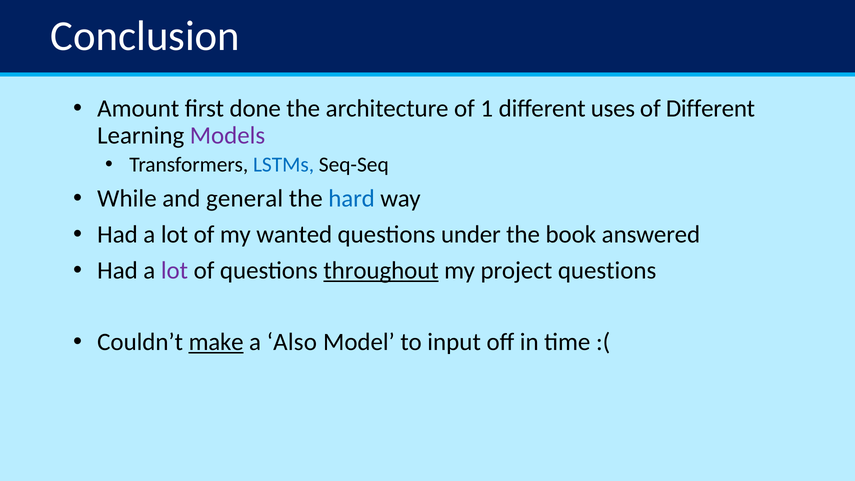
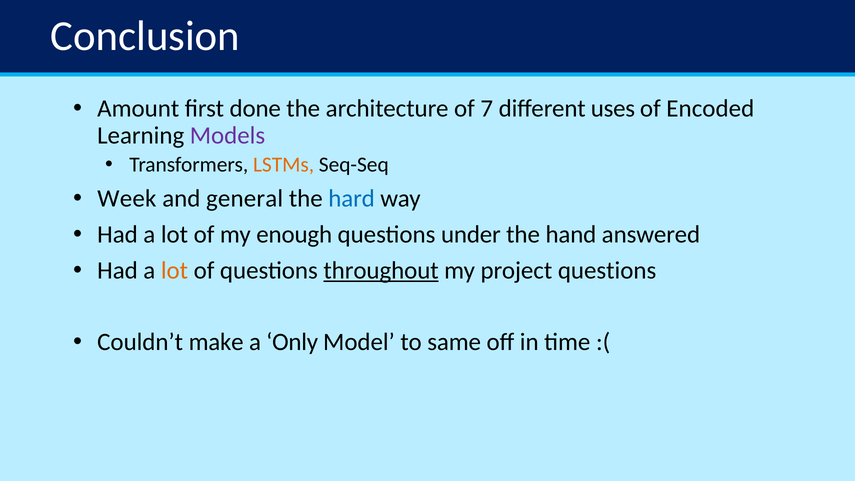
1: 1 -> 7
of Different: Different -> Encoded
LSTMs colour: blue -> orange
While: While -> Week
wanted: wanted -> enough
book: book -> hand
lot at (174, 270) colour: purple -> orange
make underline: present -> none
Also: Also -> Only
input: input -> same
